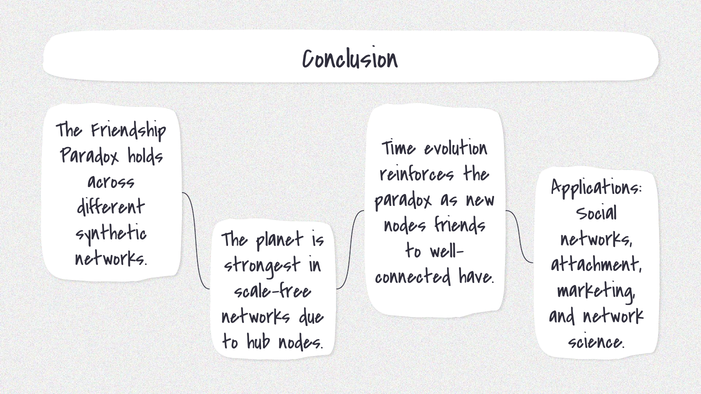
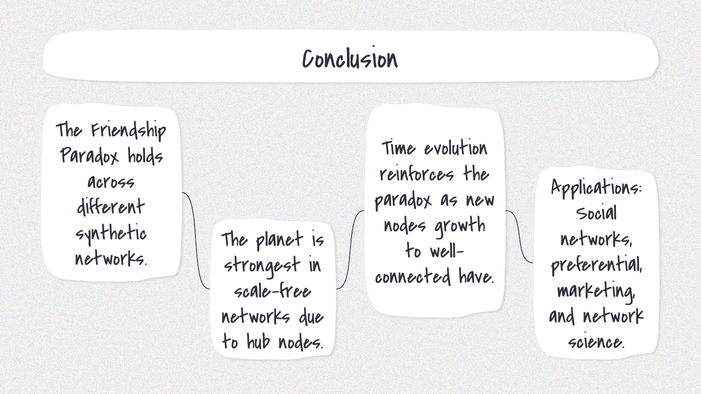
friends: friends -> growth
attachment: attachment -> preferential
